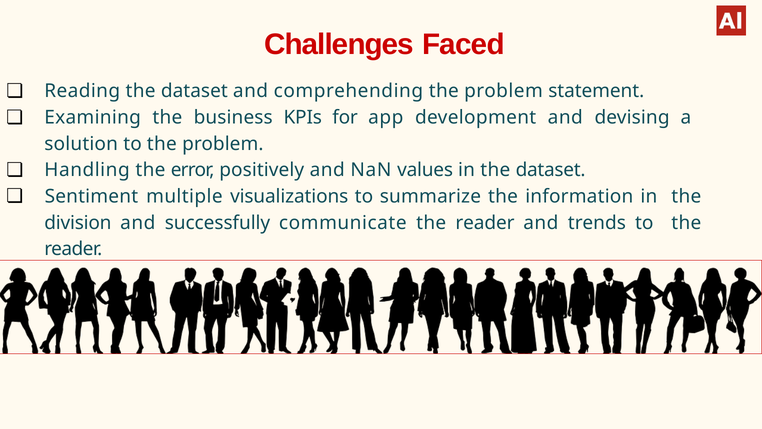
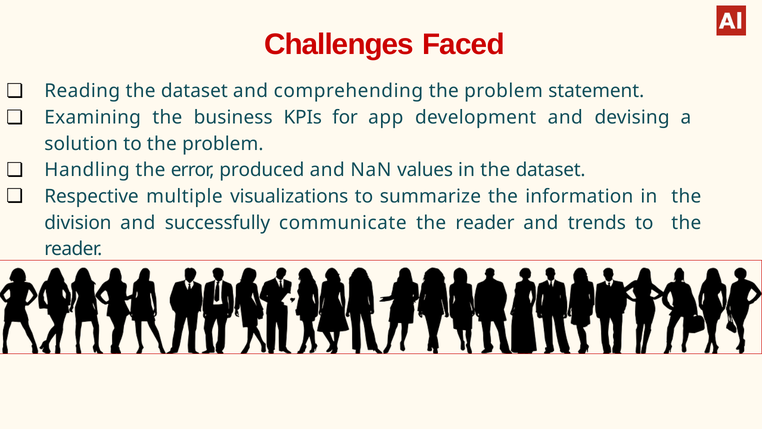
positively: positively -> produced
Sentiment: Sentiment -> Respective
